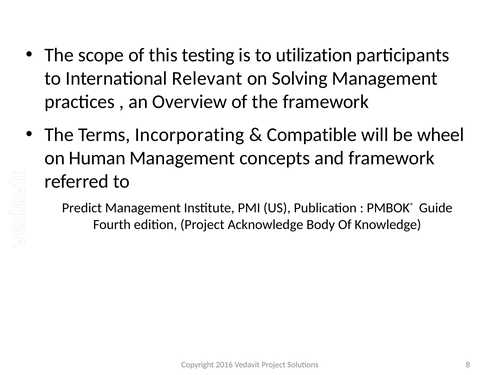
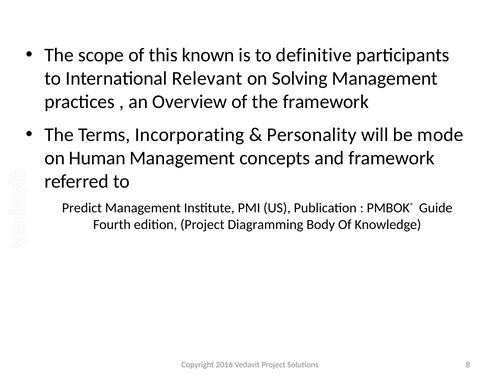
testing: testing -> known
utilization: utilization -> definitive
Compatible: Compatible -> Personality
wheel: wheel -> mode
Acknowledge: Acknowledge -> Diagramming
